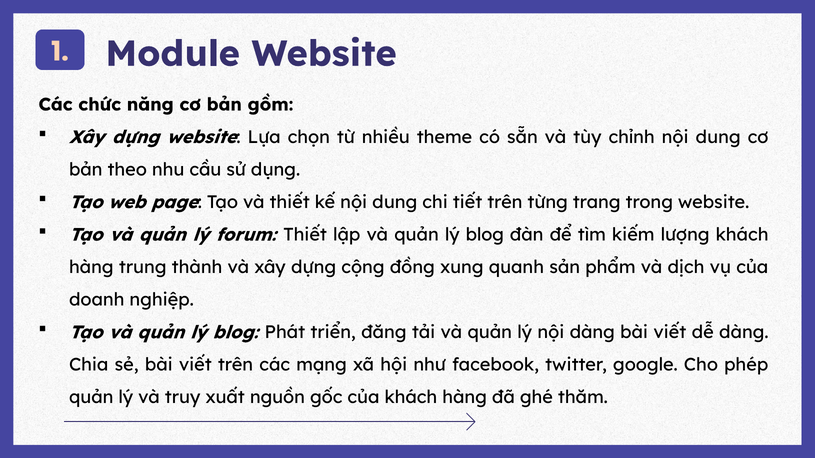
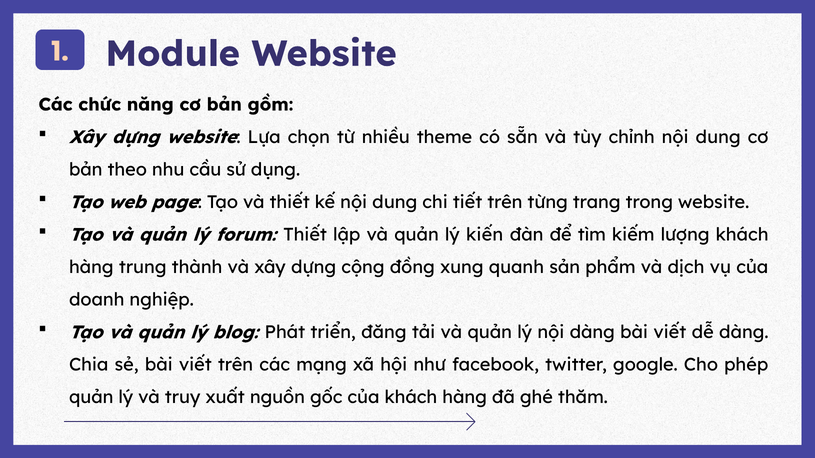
blog at (485, 235): blog -> kiến
